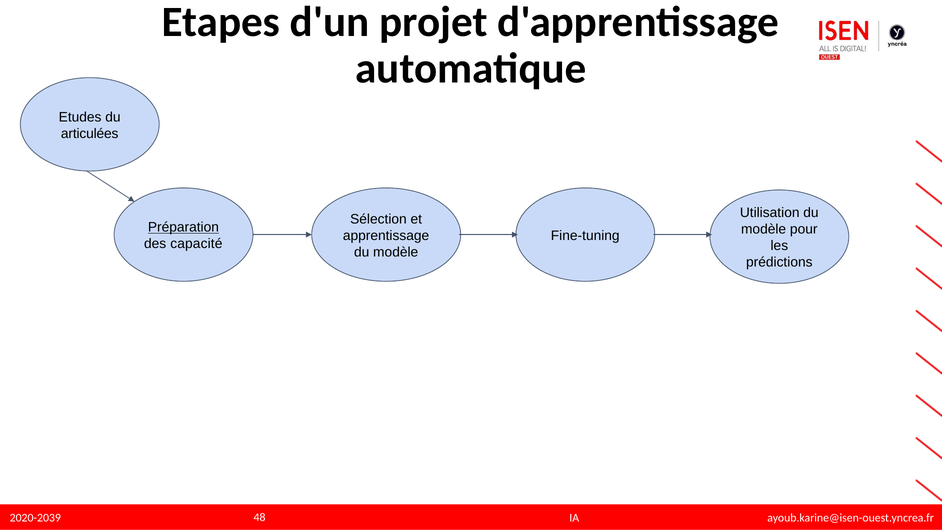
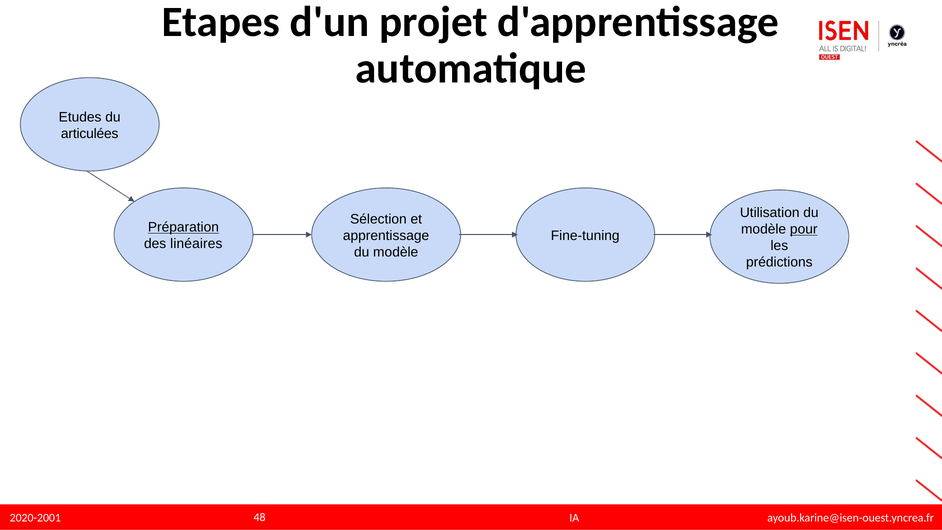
pour underline: none -> present
capacité: capacité -> linéaires
2020-2039: 2020-2039 -> 2020-2001
